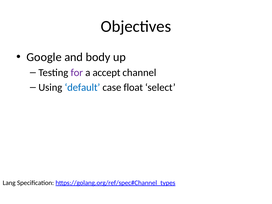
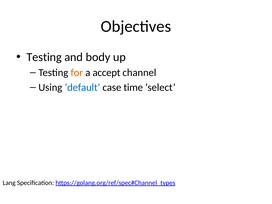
Google at (44, 57): Google -> Testing
for colour: purple -> orange
float: float -> time
